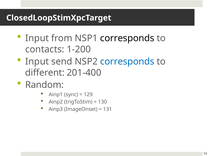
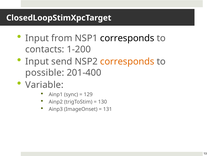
corresponds at (127, 62) colour: blue -> orange
different: different -> possible
Random: Random -> Variable
